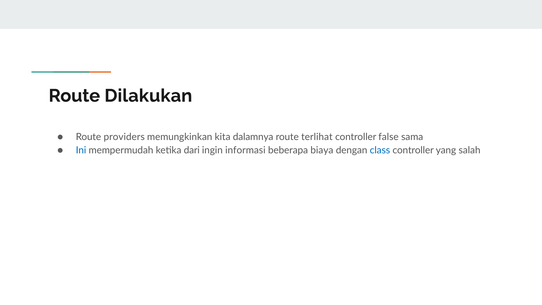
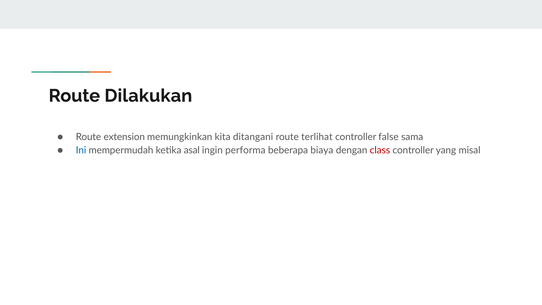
providers: providers -> extension
dalamnya: dalamnya -> ditangani
dari: dari -> asal
informasi: informasi -> performa
class colour: blue -> red
salah: salah -> misal
